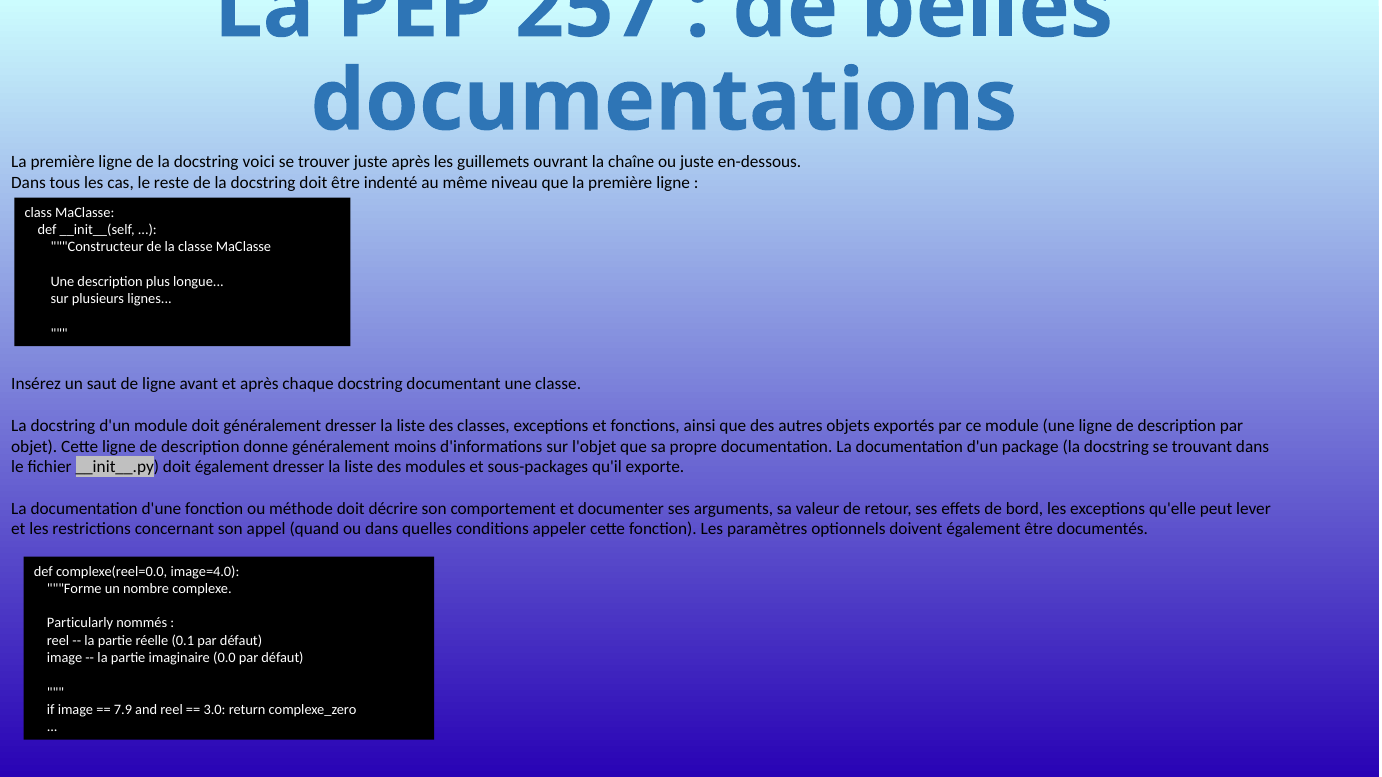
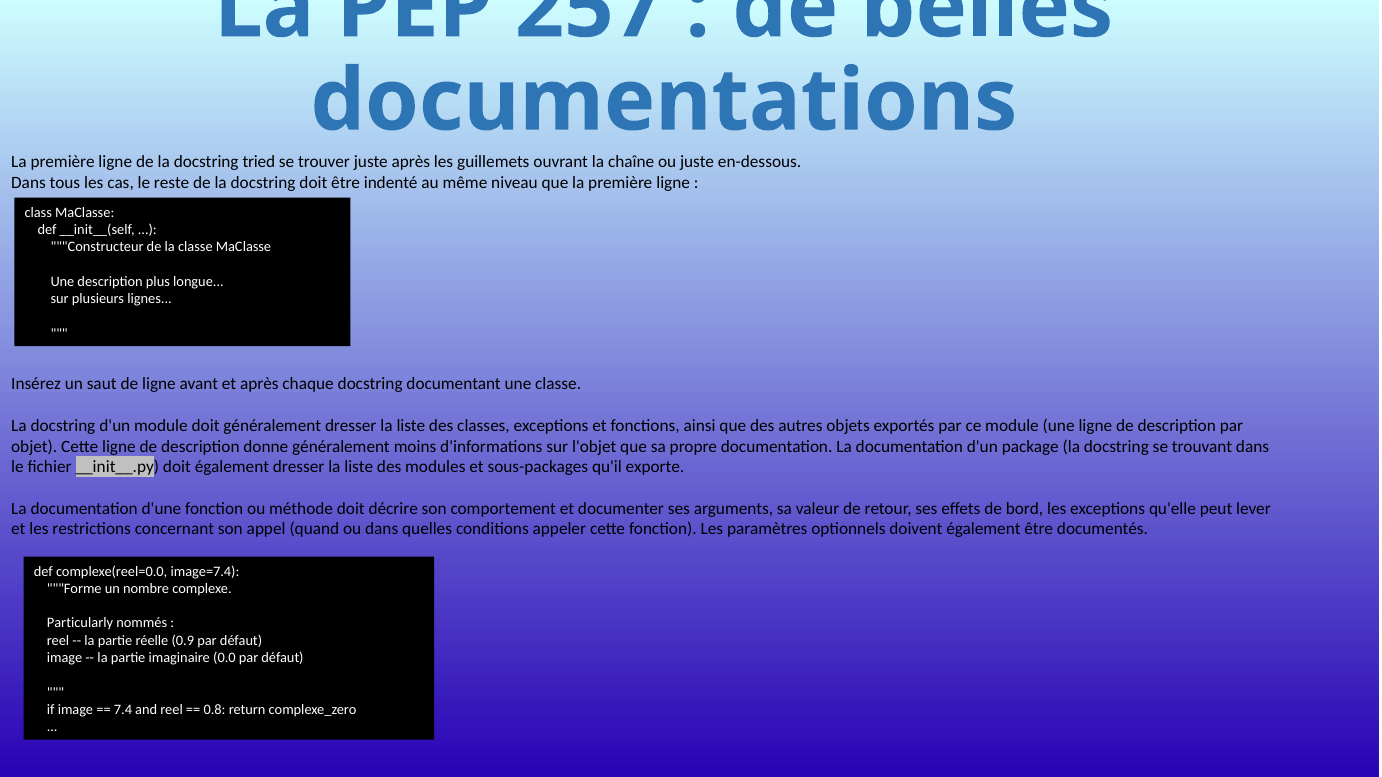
voici: voici -> tried
image=4.0: image=4.0 -> image=7.4
0.1: 0.1 -> 0.9
7.9: 7.9 -> 7.4
3.0: 3.0 -> 0.8
